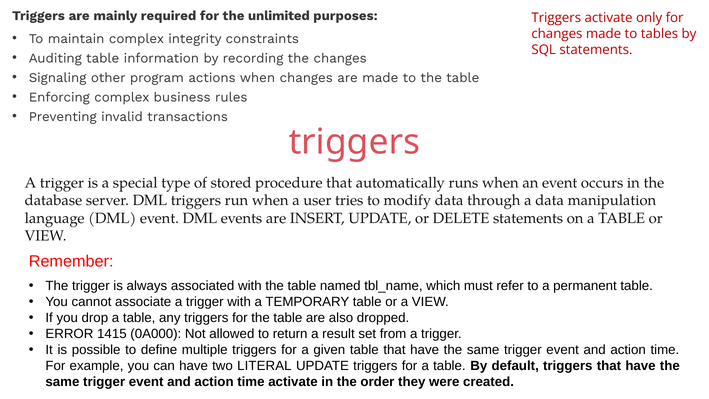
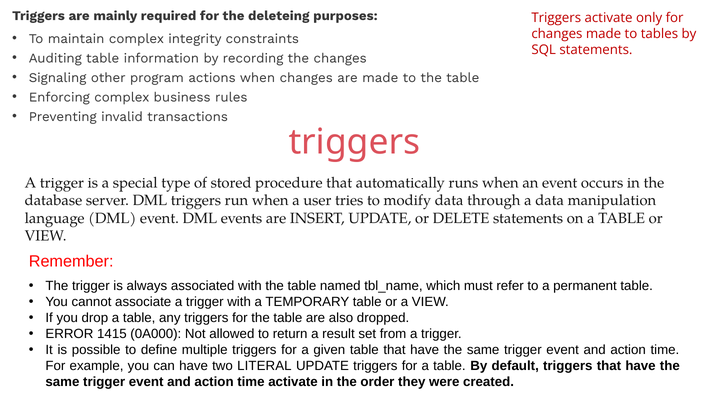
unlimited: unlimited -> deleteing
